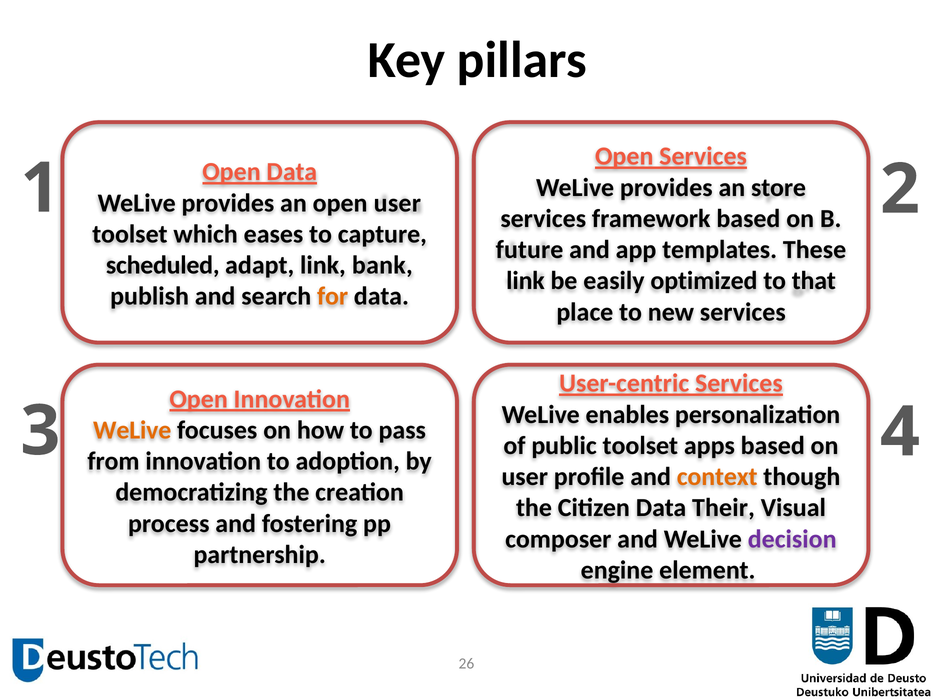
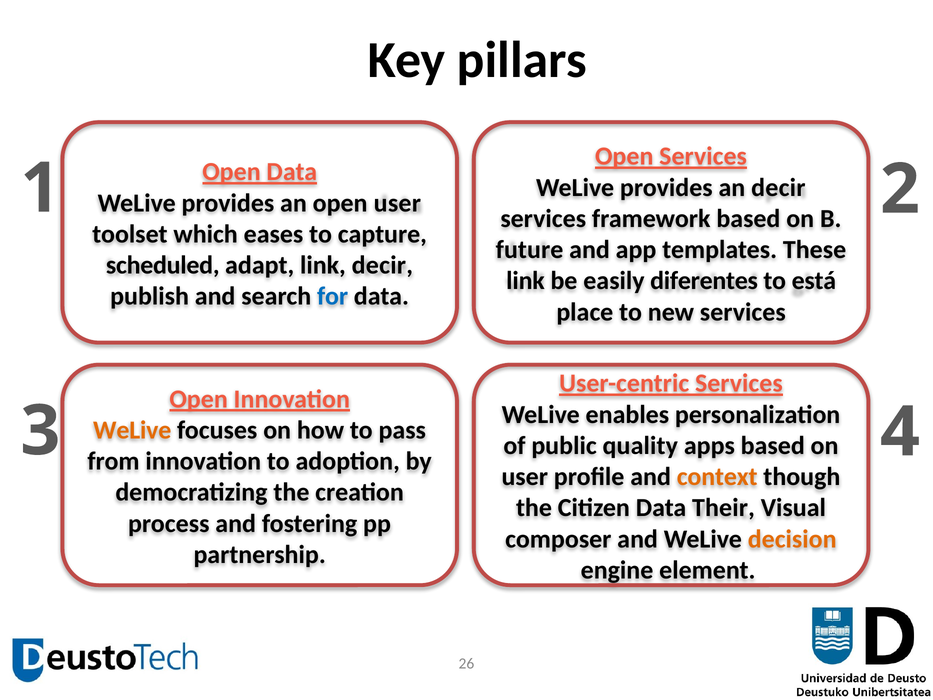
an store: store -> decir
link bank: bank -> decir
optimized: optimized -> diferentes
that: that -> está
for colour: orange -> blue
public toolset: toolset -> quality
decision colour: purple -> orange
